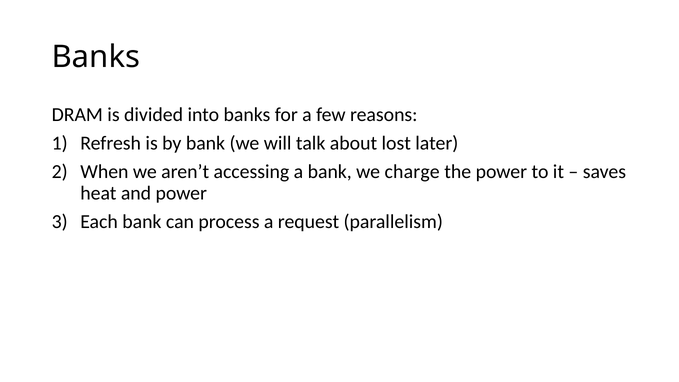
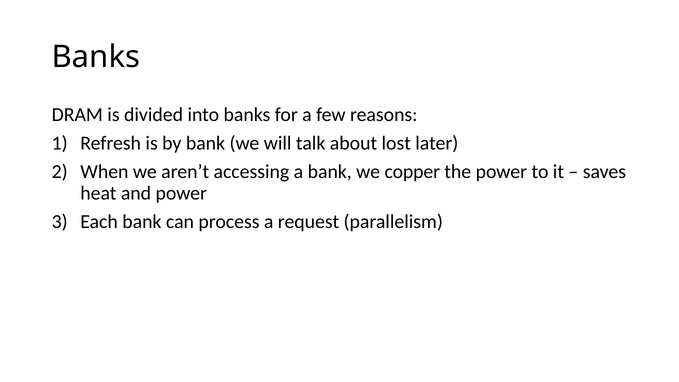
charge: charge -> copper
